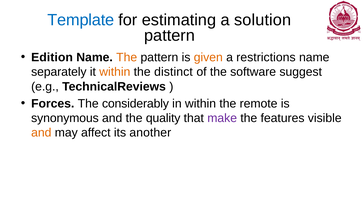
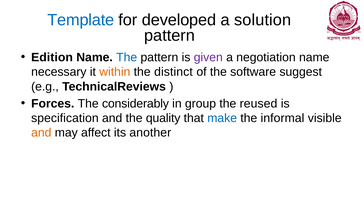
estimating: estimating -> developed
The at (127, 57) colour: orange -> blue
given colour: orange -> purple
restrictions: restrictions -> negotiation
separately: separately -> necessary
in within: within -> group
remote: remote -> reused
synonymous: synonymous -> specification
make colour: purple -> blue
features: features -> informal
